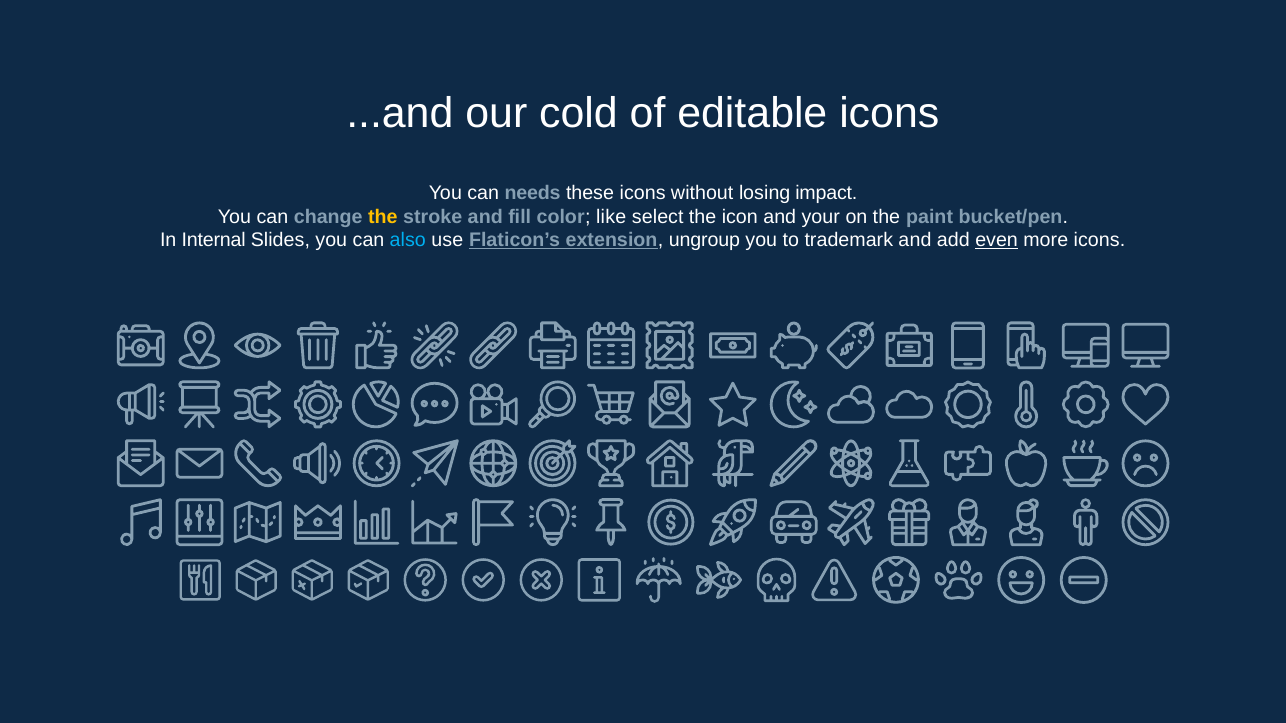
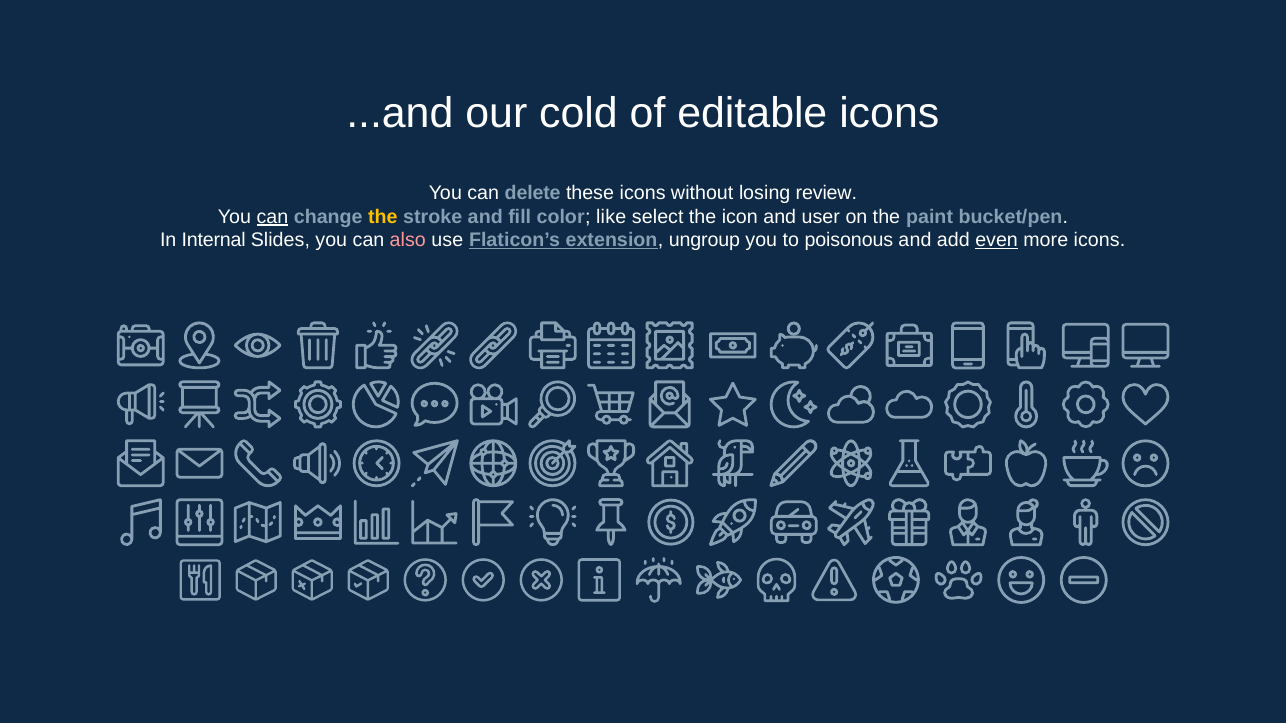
needs: needs -> delete
impact: impact -> review
can at (272, 217) underline: none -> present
your: your -> user
also colour: light blue -> pink
trademark: trademark -> poisonous
